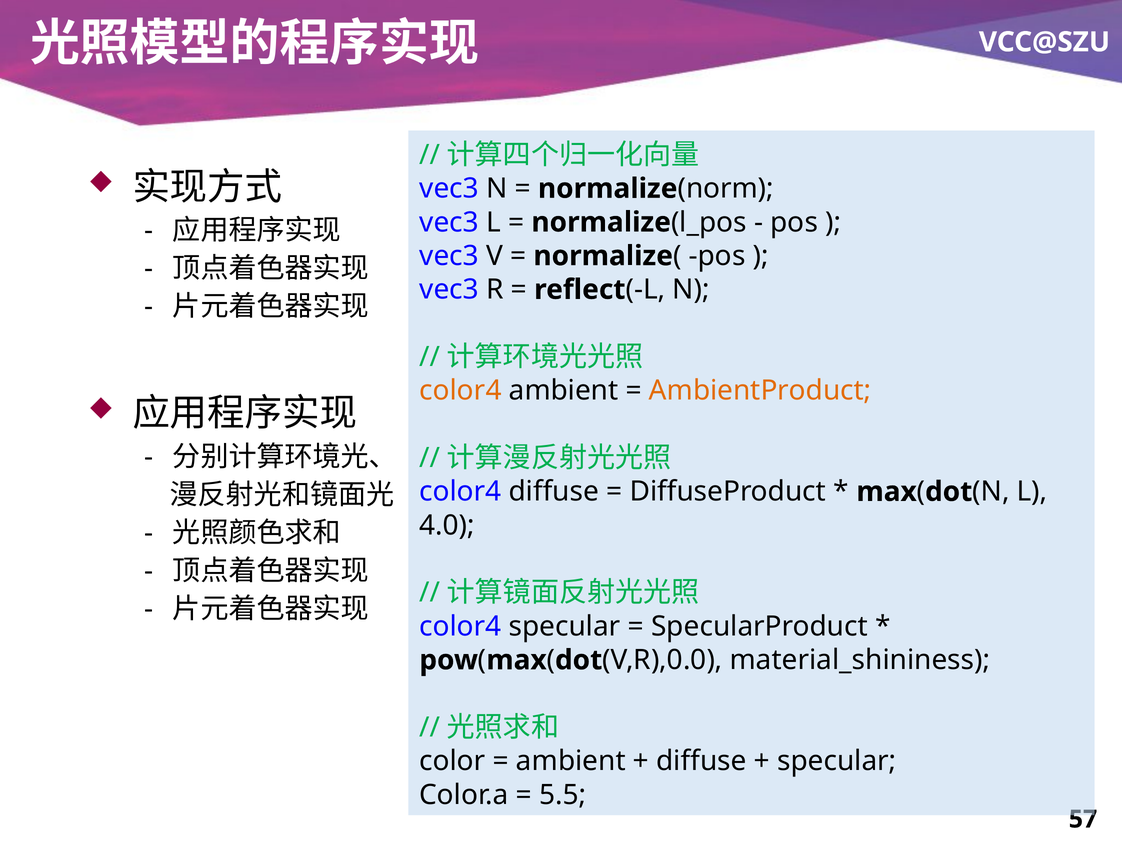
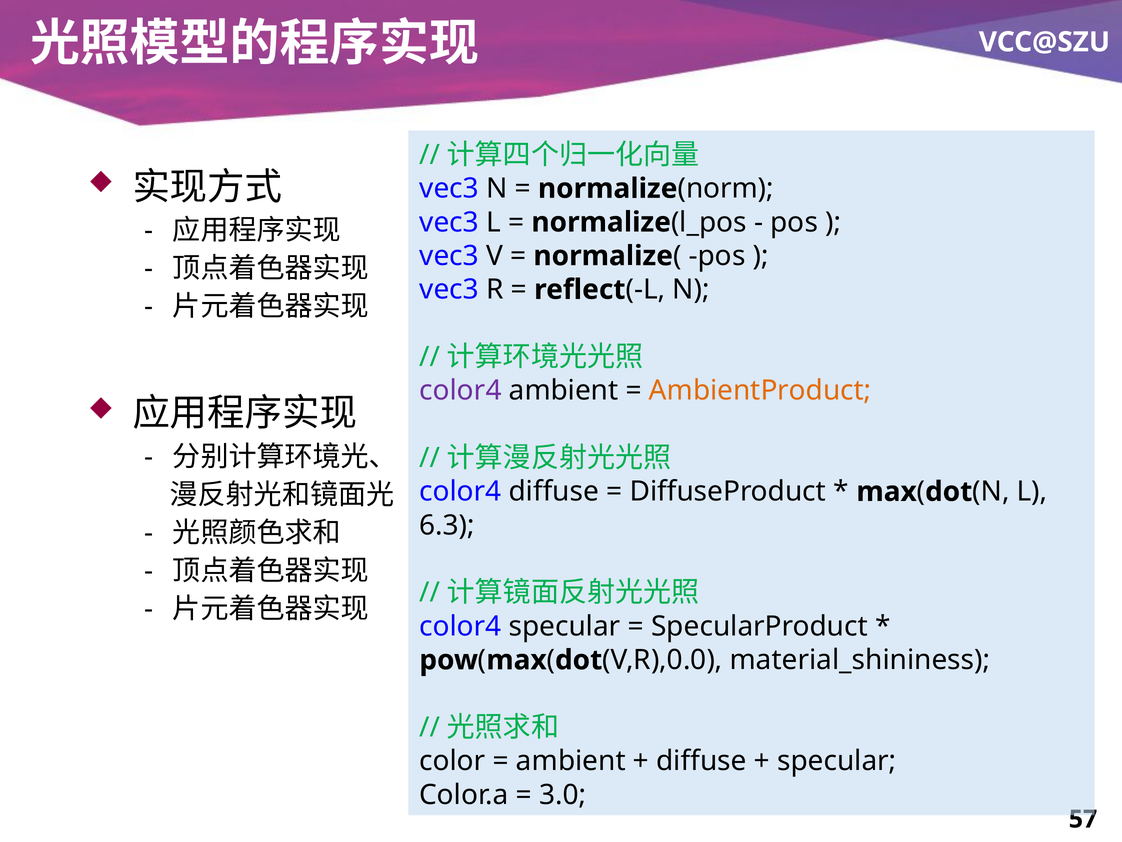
color4 at (460, 390) colour: orange -> purple
4.0: 4.0 -> 6.3
5.5: 5.5 -> 3.0
